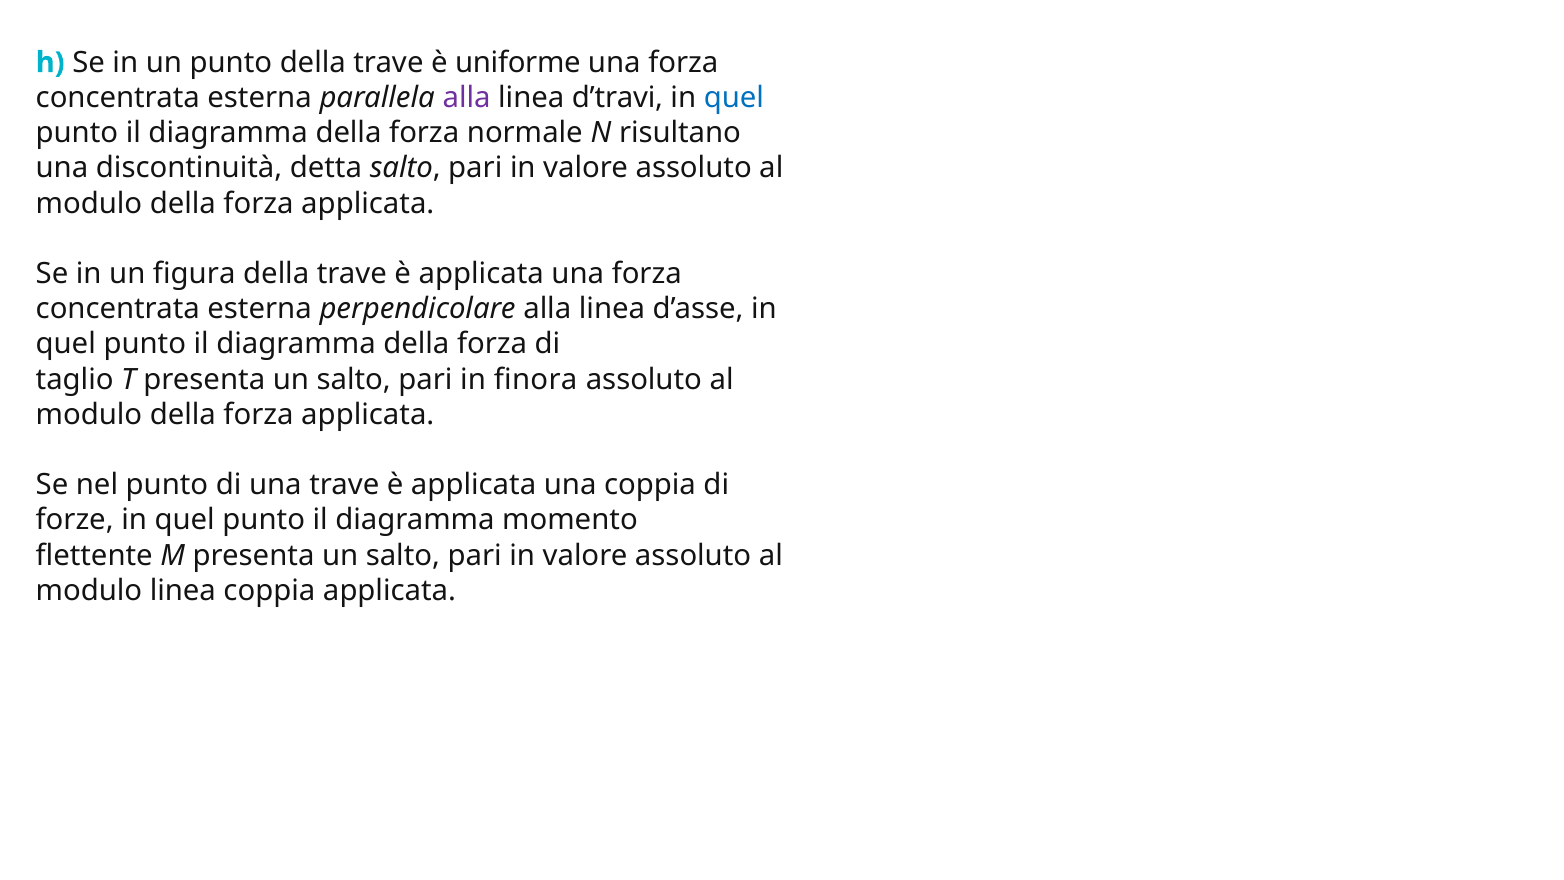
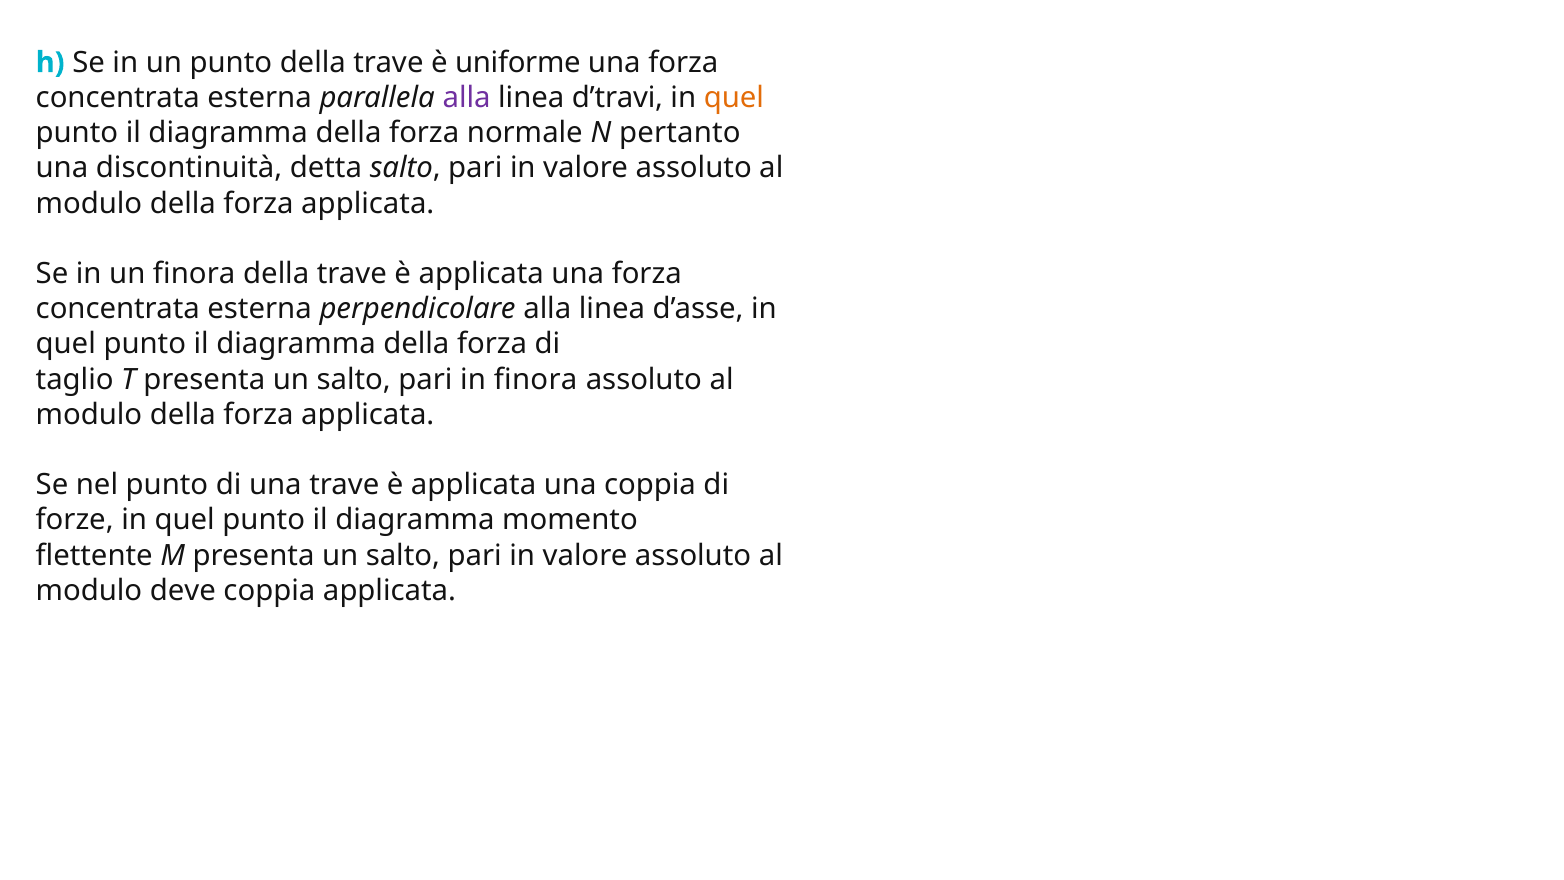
quel at (734, 98) colour: blue -> orange
risultano: risultano -> pertanto
un figura: figura -> finora
modulo linea: linea -> deve
